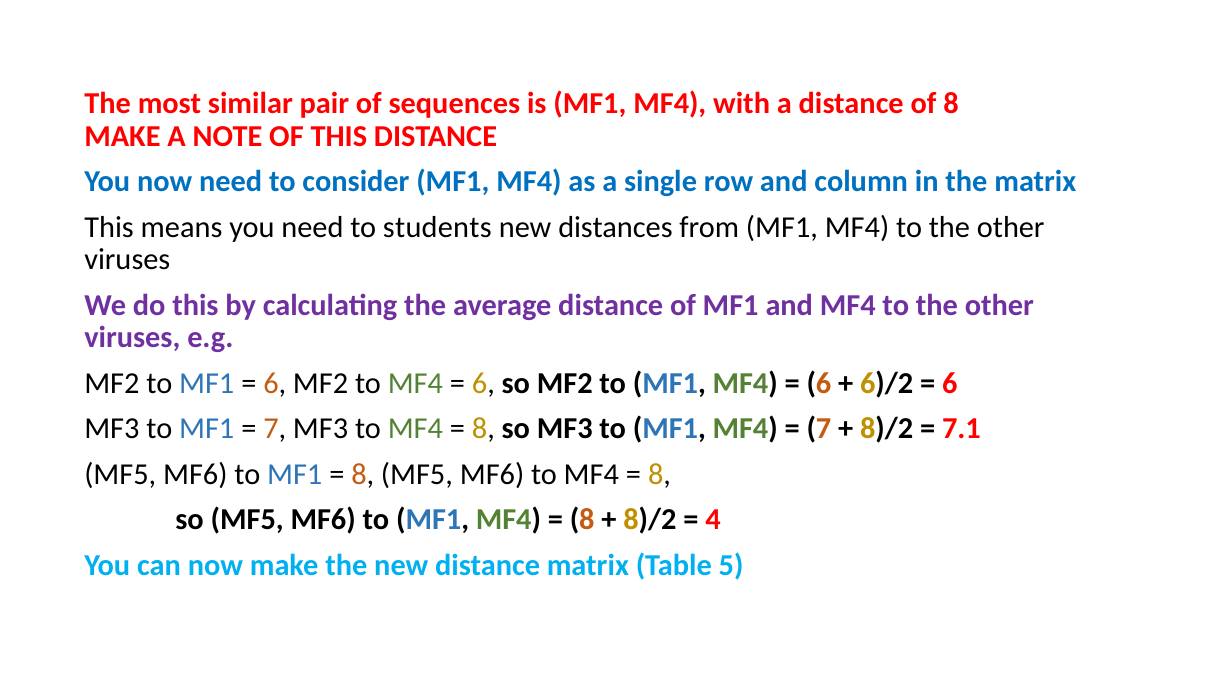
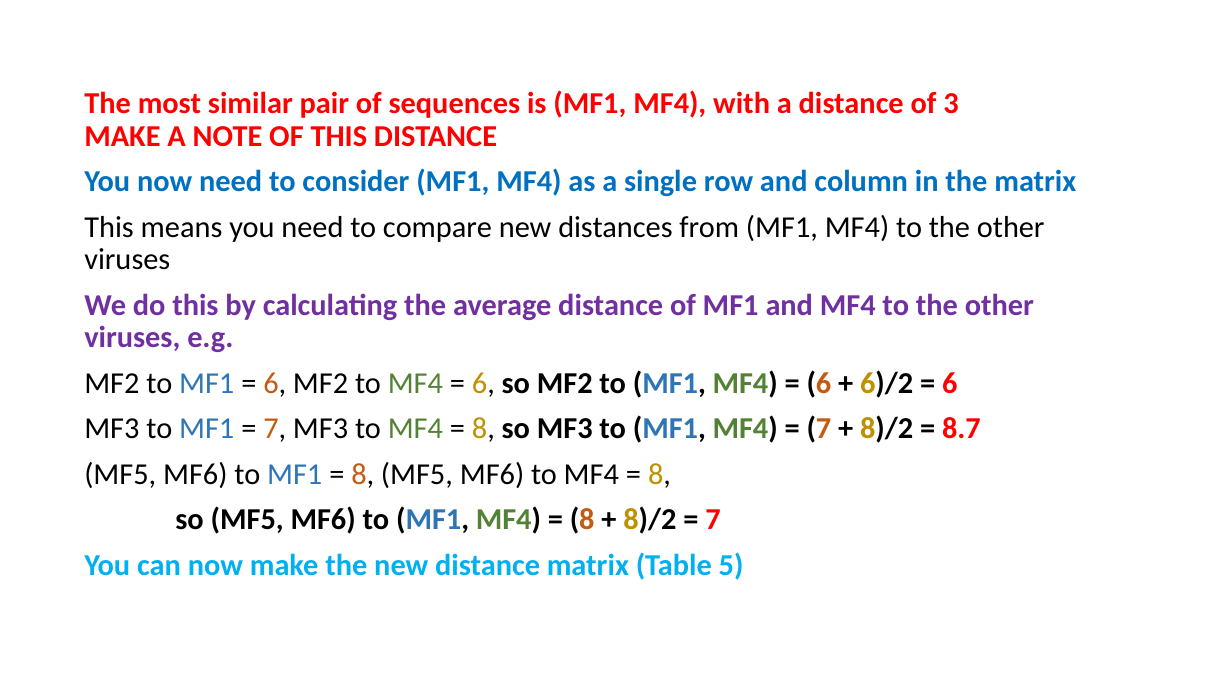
of 8: 8 -> 3
students: students -> compare
7.1: 7.1 -> 8.7
4 at (713, 520): 4 -> 7
